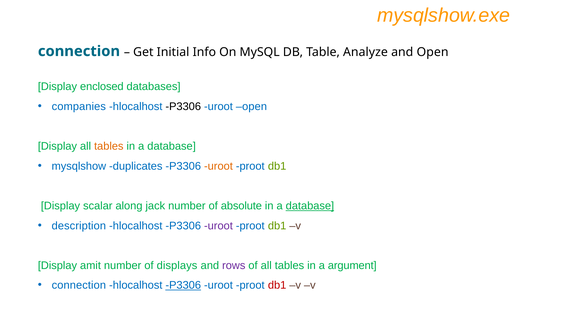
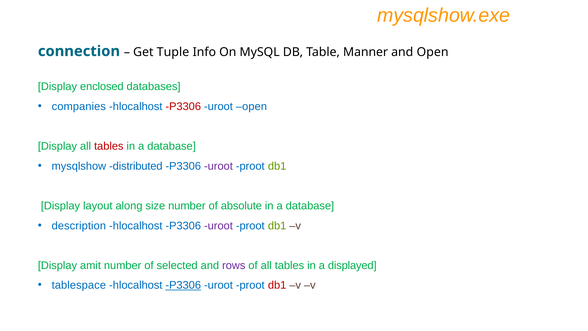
Initial: Initial -> Tuple
Analyze: Analyze -> Manner
P3306 at (183, 106) colour: black -> red
tables at (109, 146) colour: orange -> red
duplicates: duplicates -> distributed
uroot at (218, 166) colour: orange -> purple
scalar: scalar -> layout
jack: jack -> size
database at (310, 206) underline: present -> none
displays: displays -> selected
argument: argument -> displayed
connection at (79, 285): connection -> tablespace
